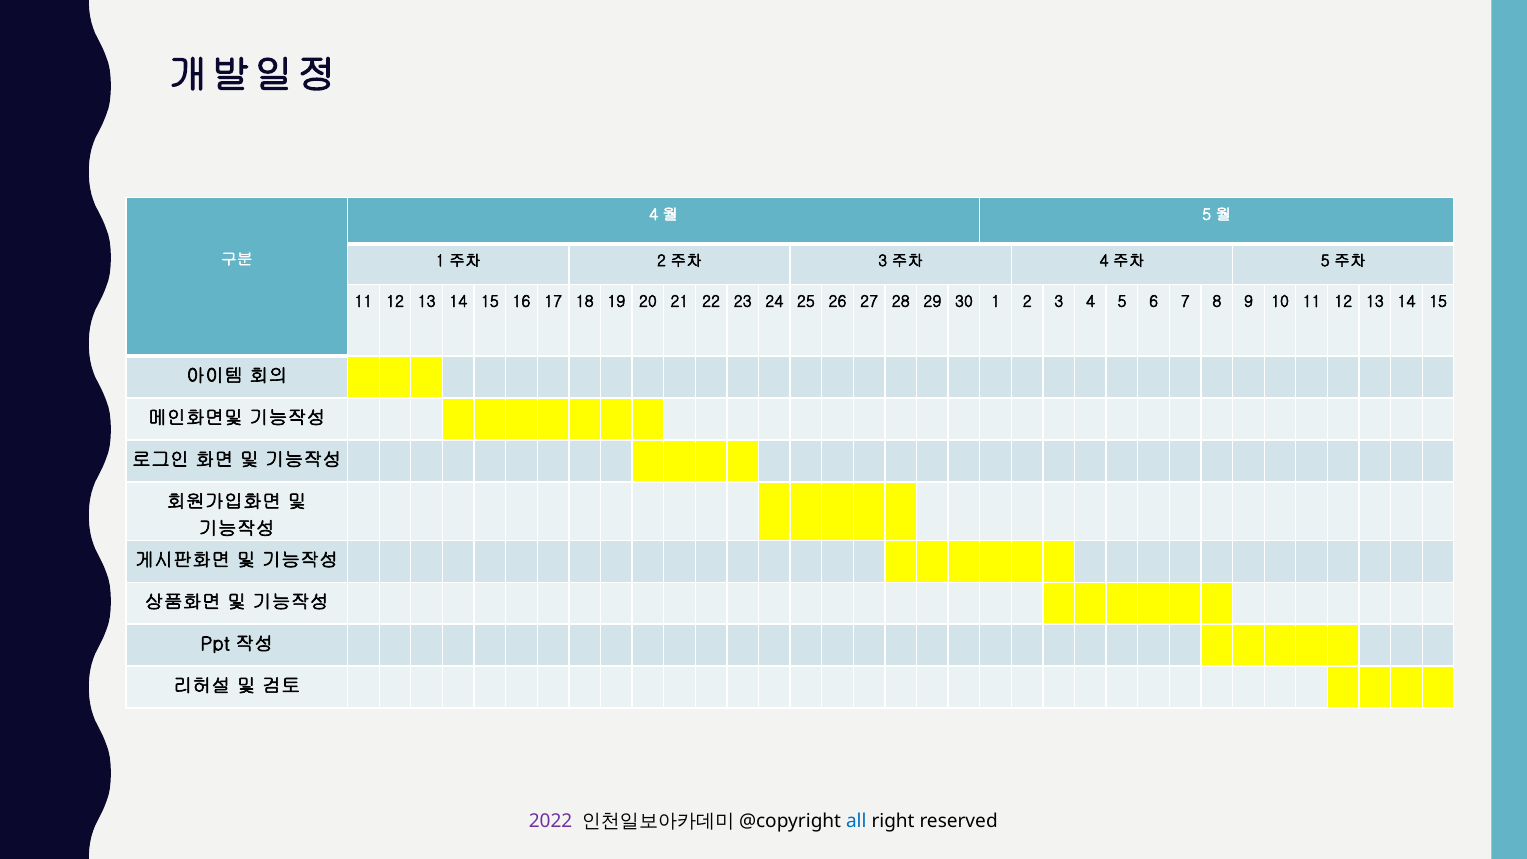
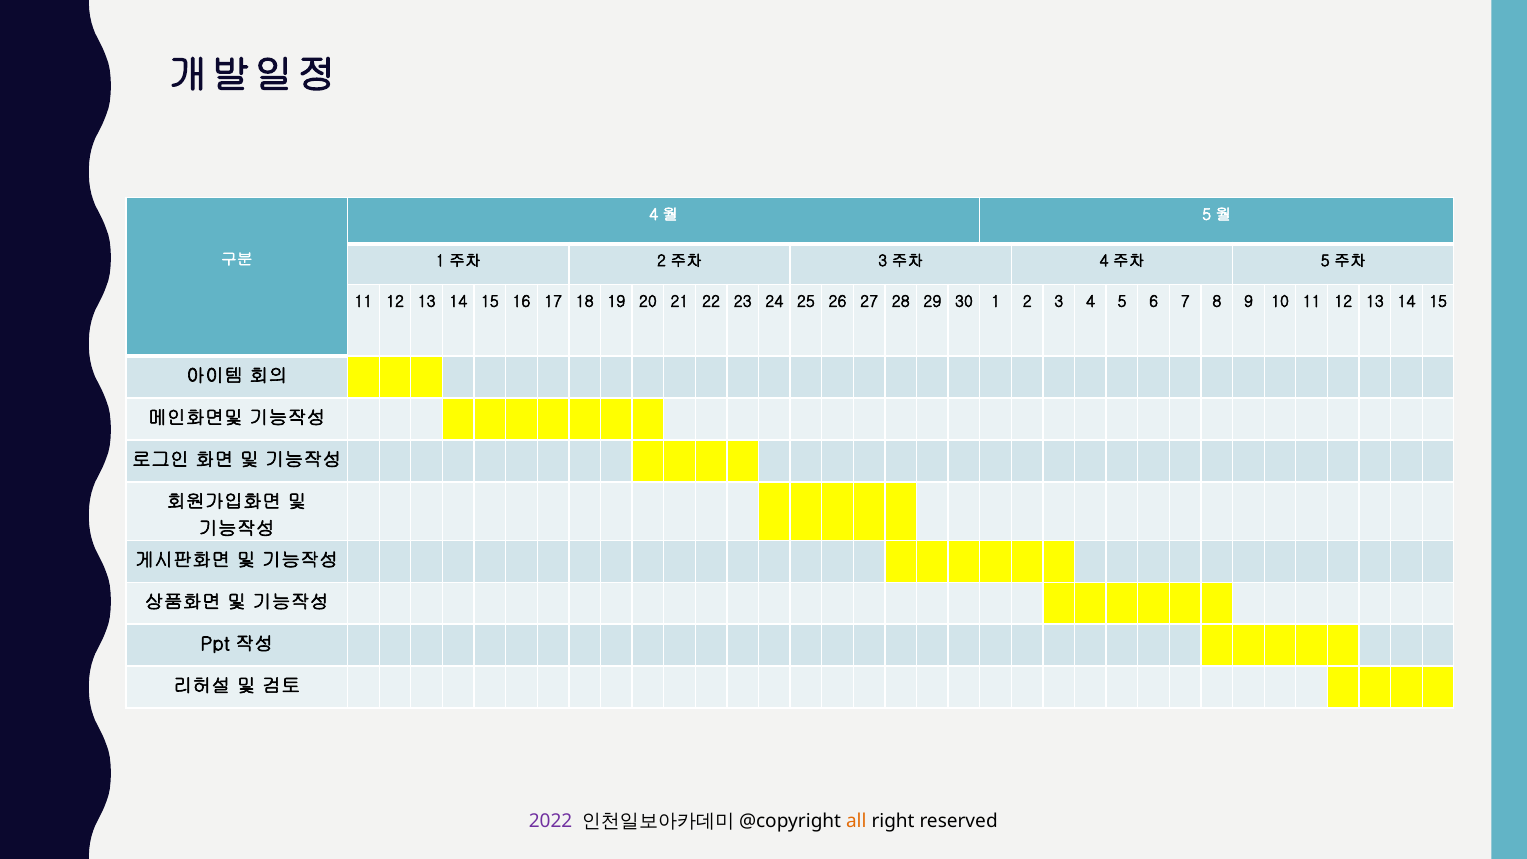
all colour: blue -> orange
